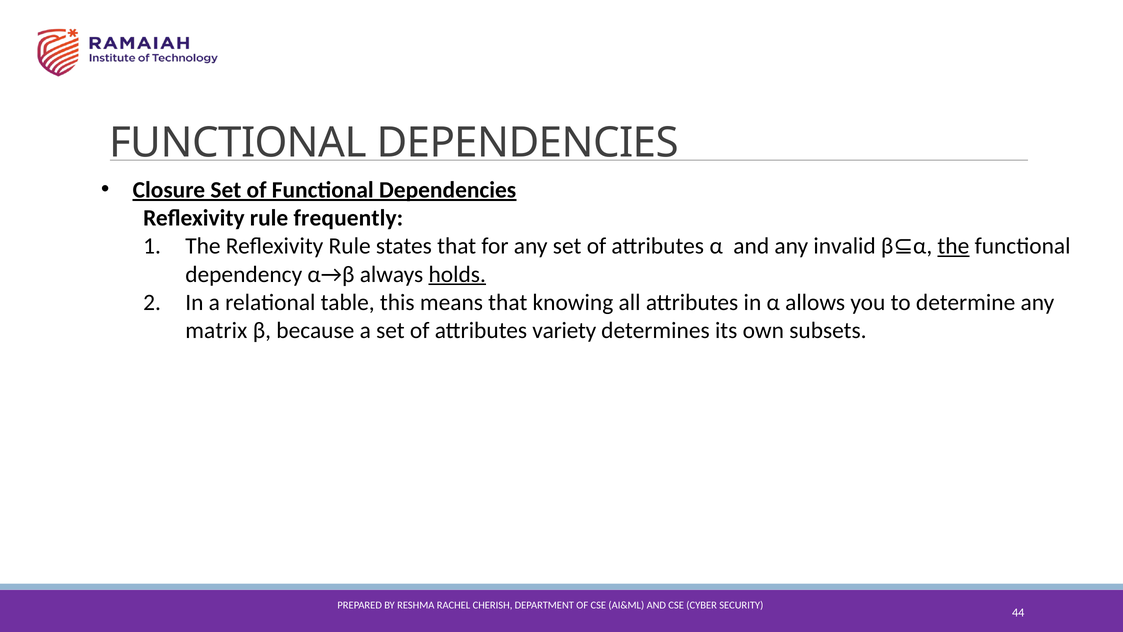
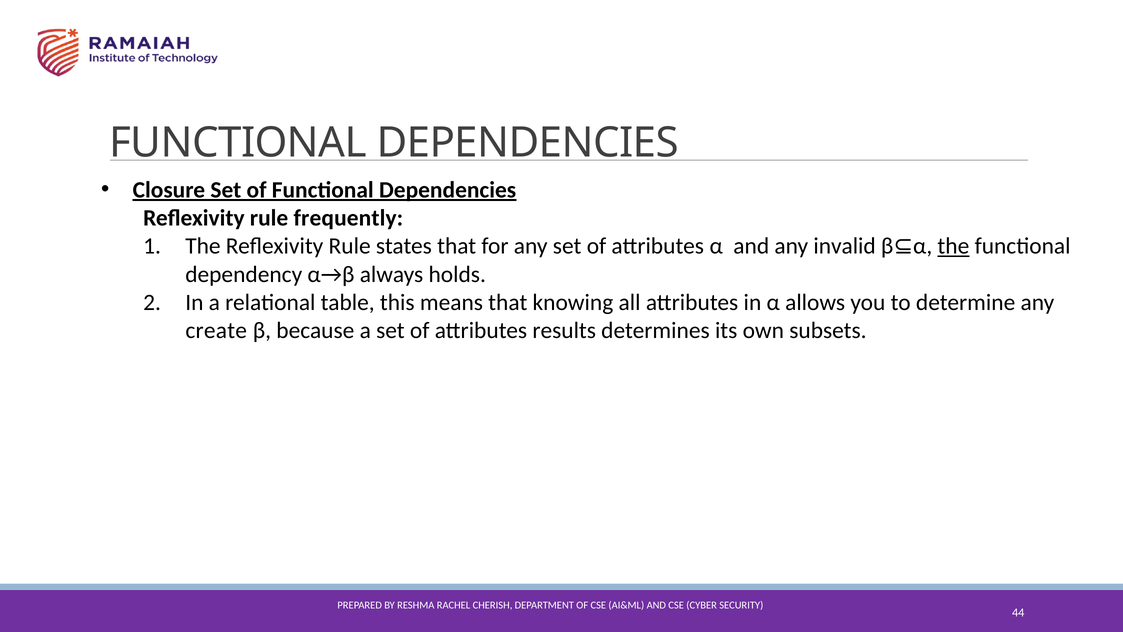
holds underline: present -> none
matrix: matrix -> create
variety: variety -> results
